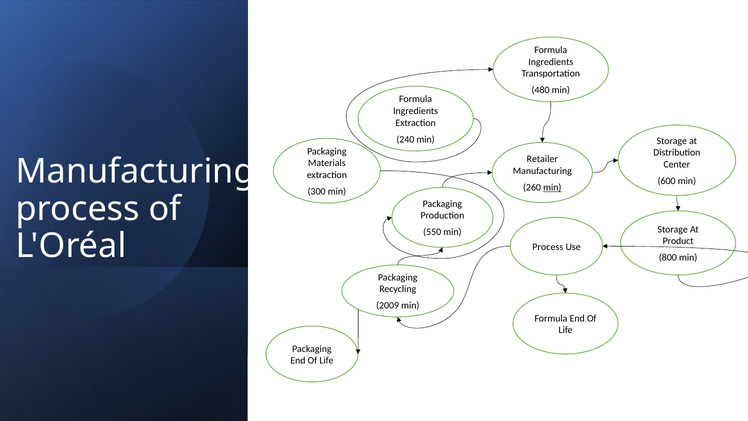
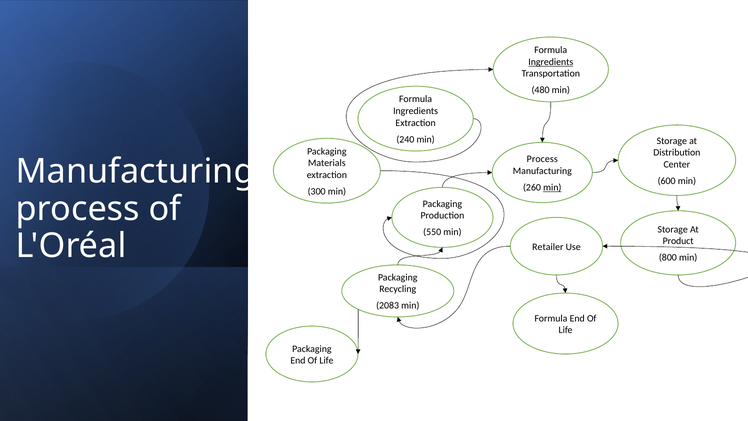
Ingredients at (551, 62) underline: none -> present
Retailer at (542, 159): Retailer -> Process
Process at (548, 247): Process -> Retailer
2009: 2009 -> 2083
